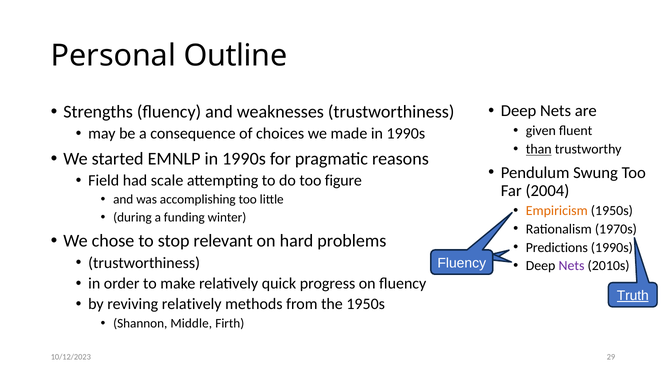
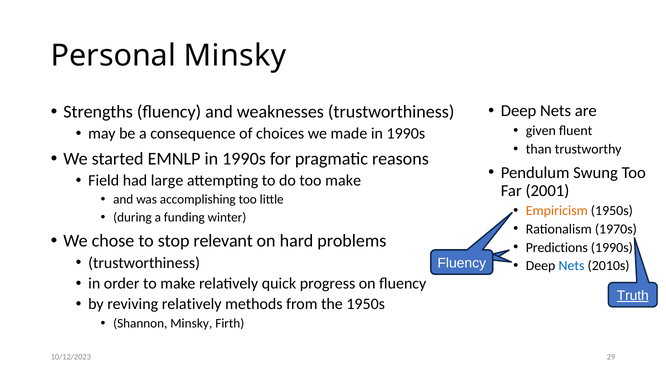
Personal Outline: Outline -> Minsky
than underline: present -> none
scale: scale -> large
too figure: figure -> make
2004: 2004 -> 2001
Nets at (572, 266) colour: purple -> blue
Shannon Middle: Middle -> Minsky
